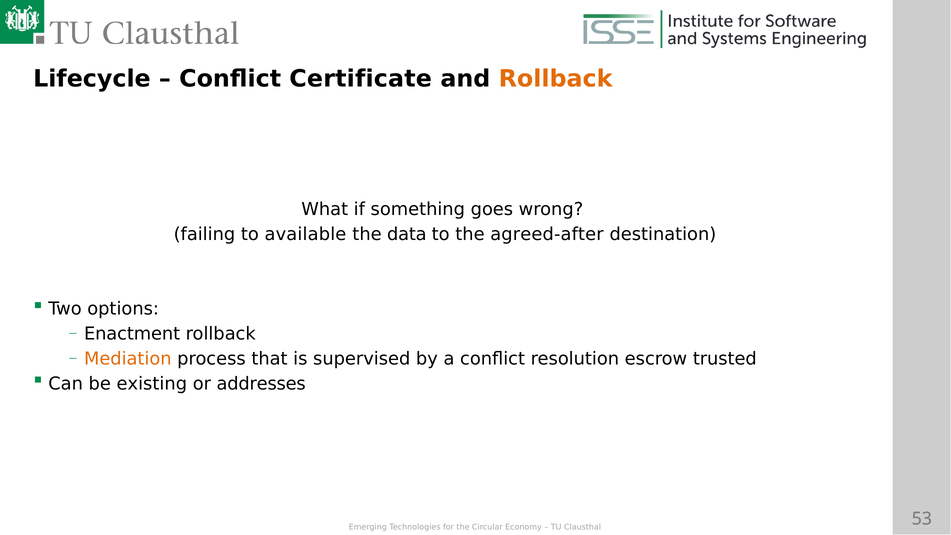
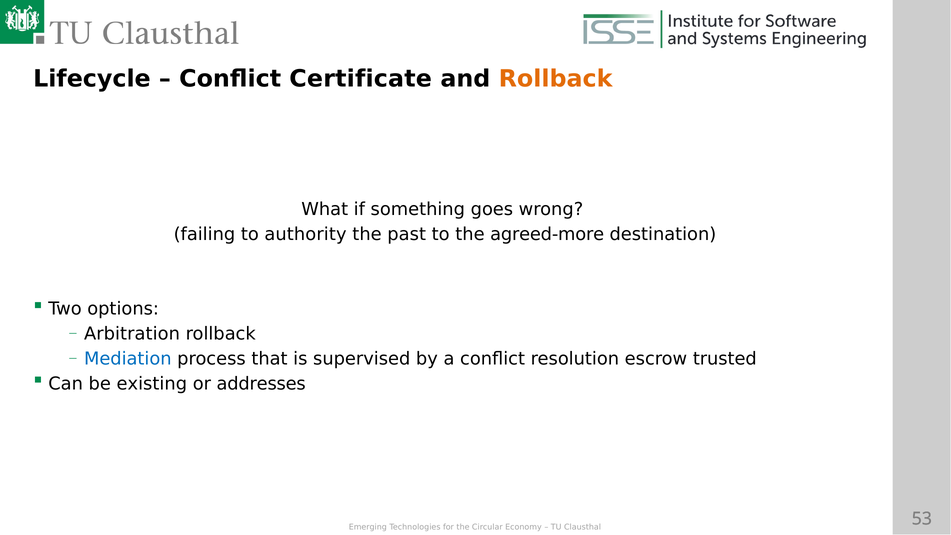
available: available -> authority
data: data -> past
agreed-after: agreed-after -> agreed-more
Enactment: Enactment -> Arbitration
Mediation colour: orange -> blue
